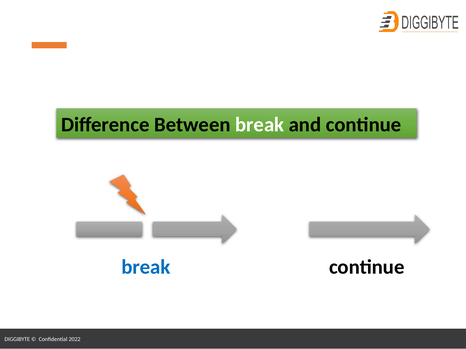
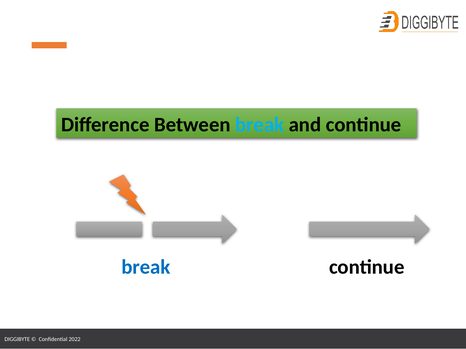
break at (260, 125) colour: white -> light blue
